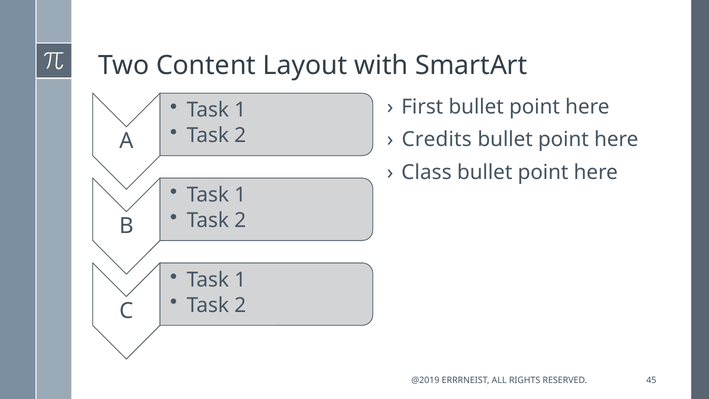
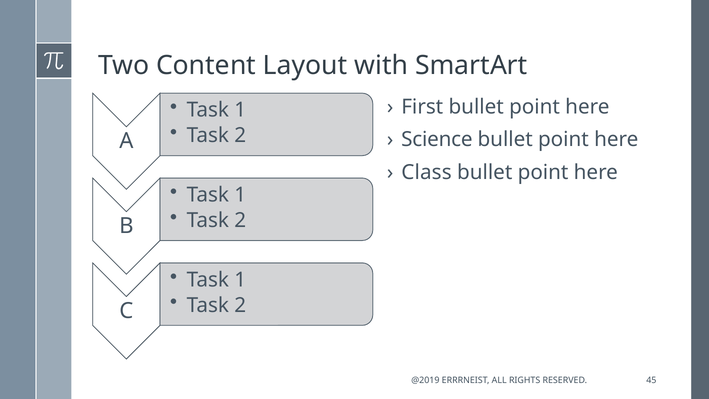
Credits: Credits -> Science
